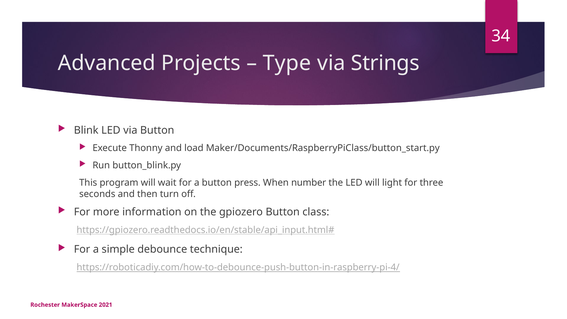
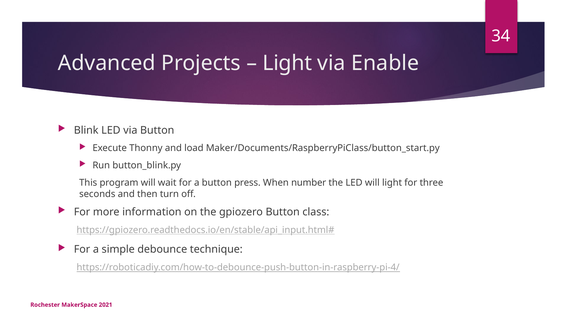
Type at (287, 63): Type -> Light
Strings: Strings -> Enable
